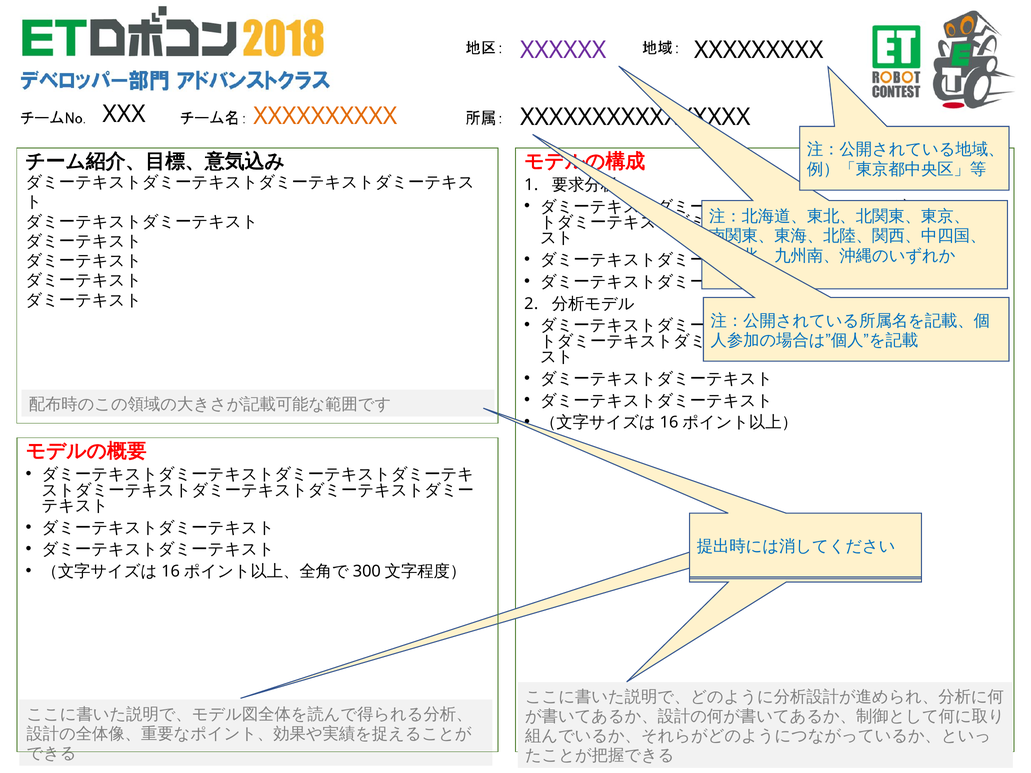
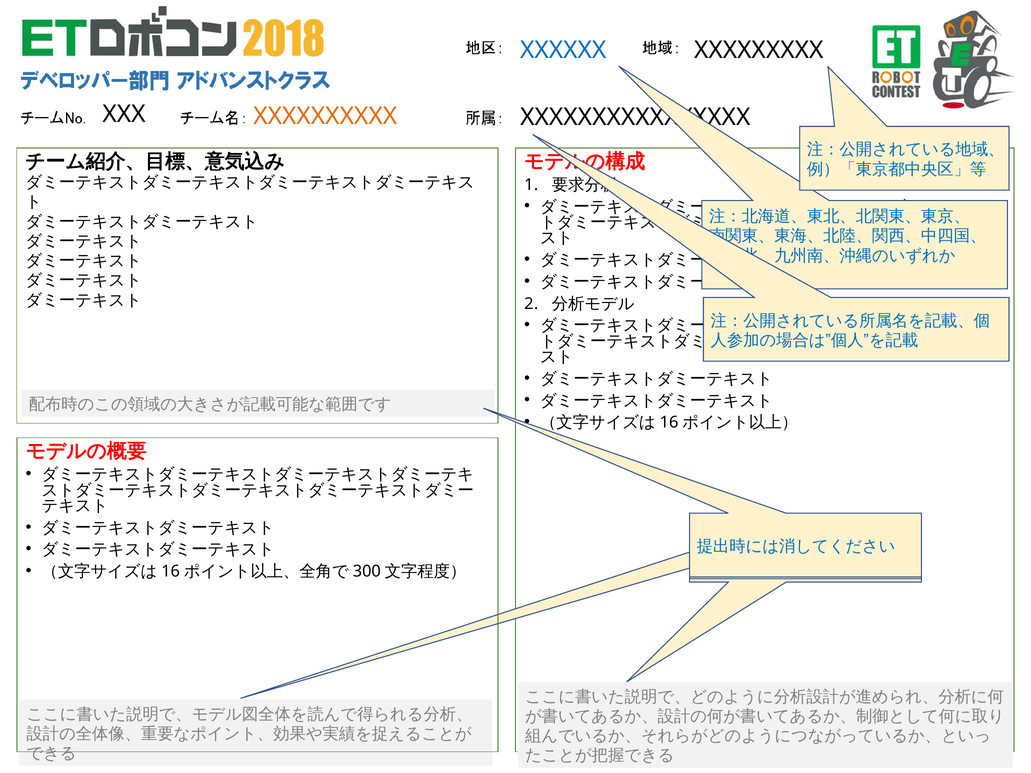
XXXXXX colour: purple -> blue
